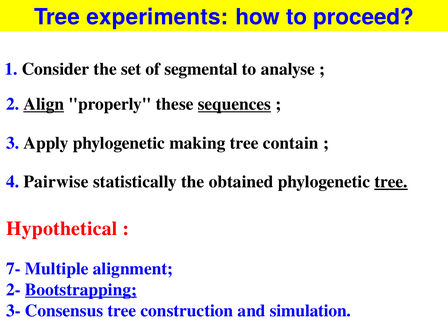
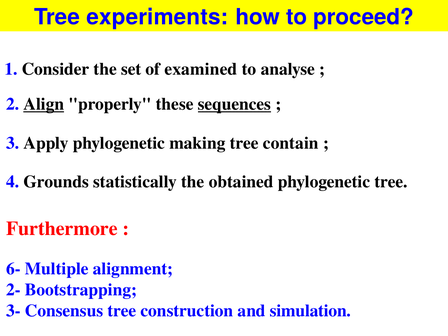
segmental: segmental -> examined
Pairwise: Pairwise -> Grounds
tree at (391, 182) underline: present -> none
Hypothetical: Hypothetical -> Furthermore
7-: 7- -> 6-
Bootstrapping underline: present -> none
